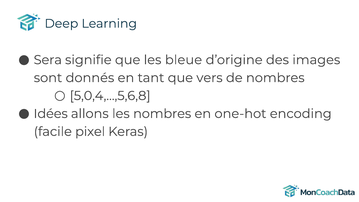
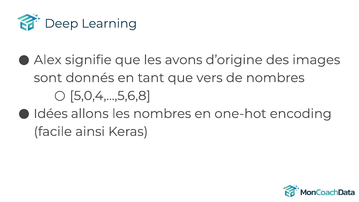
Sera: Sera -> Alex
bleue: bleue -> avons
pixel: pixel -> ainsi
